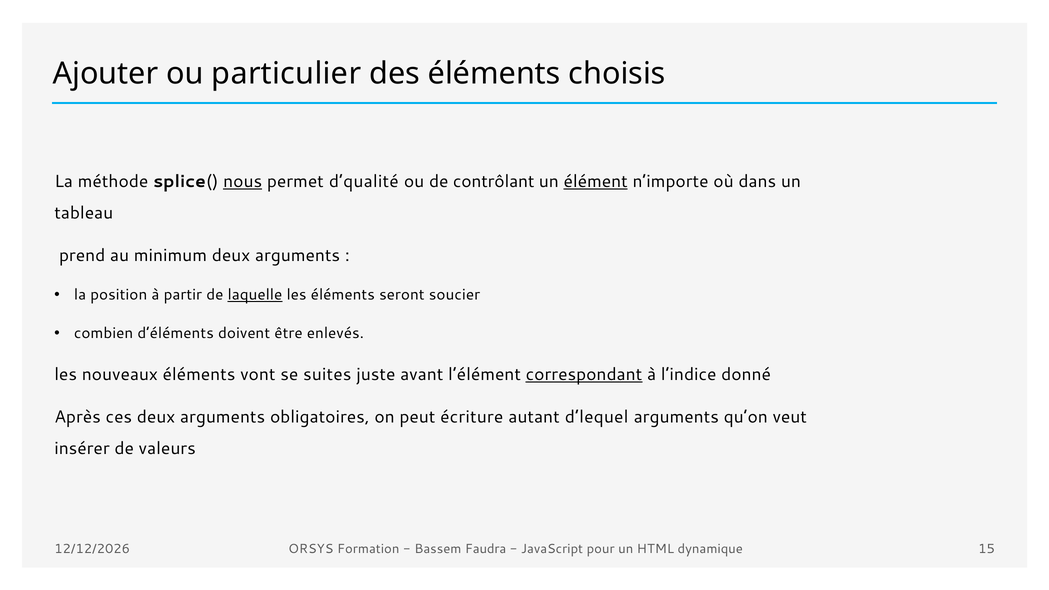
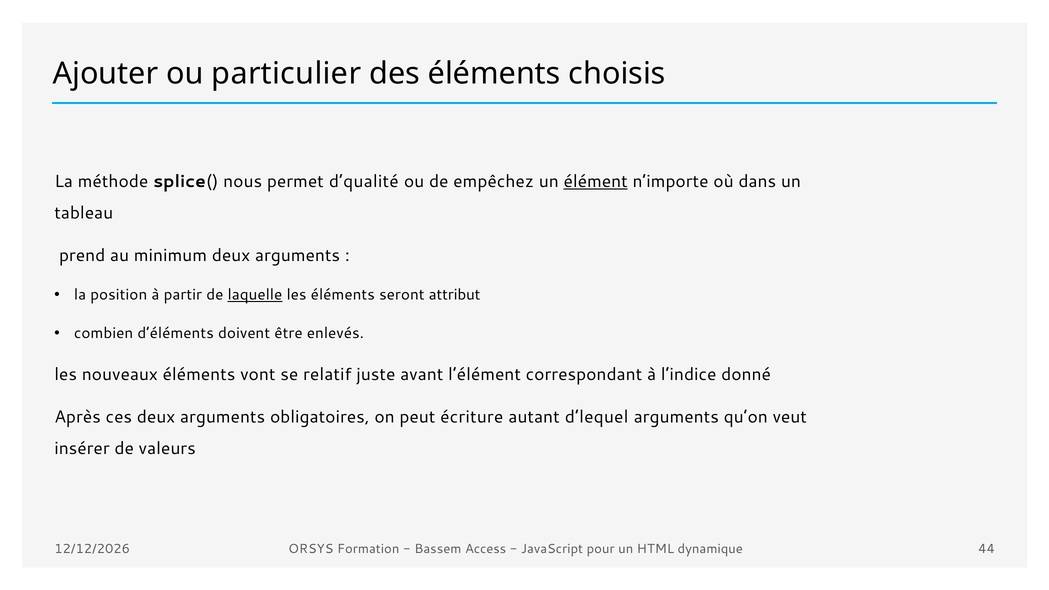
nous underline: present -> none
contrôlant: contrôlant -> empêchez
soucier: soucier -> attribut
suites: suites -> relatif
correspondant underline: present -> none
Faudra: Faudra -> Access
15: 15 -> 44
